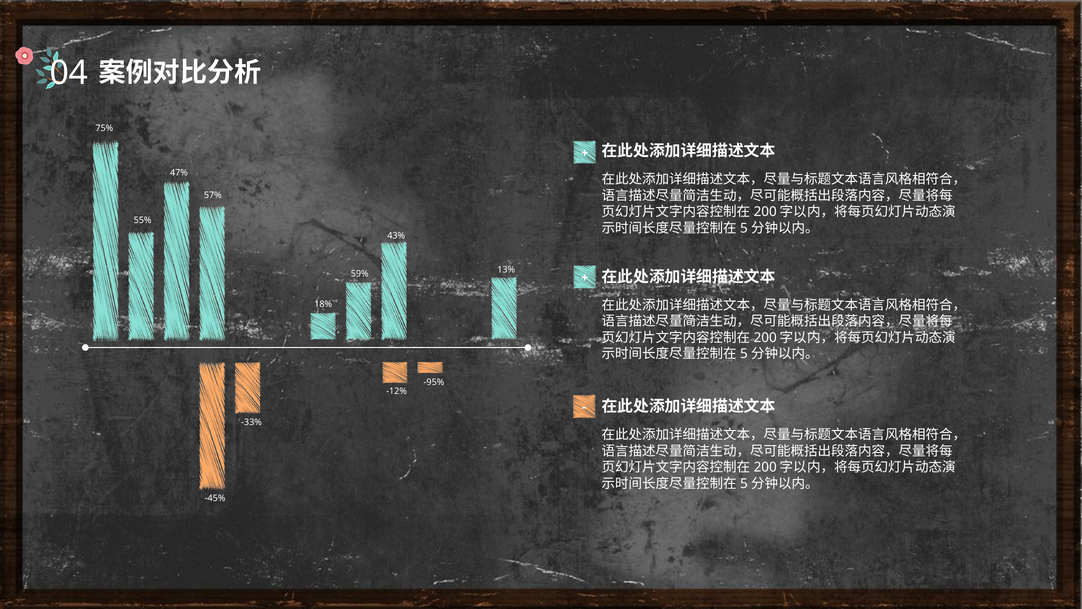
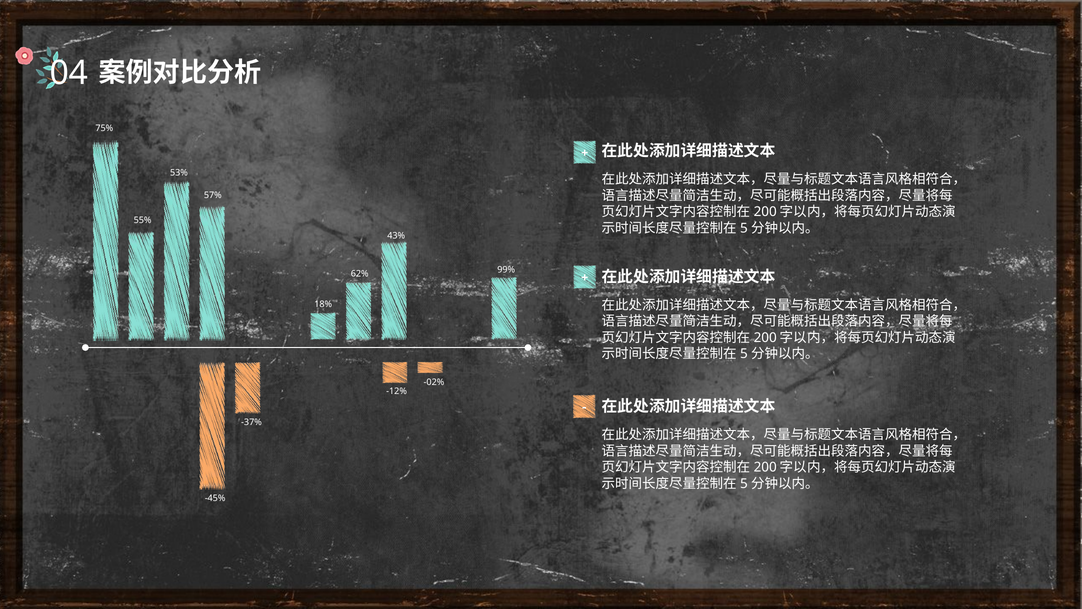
47%: 47% -> 53%
13%: 13% -> 99%
59%: 59% -> 62%
-95%: -95% -> -02%
-33%: -33% -> -37%
